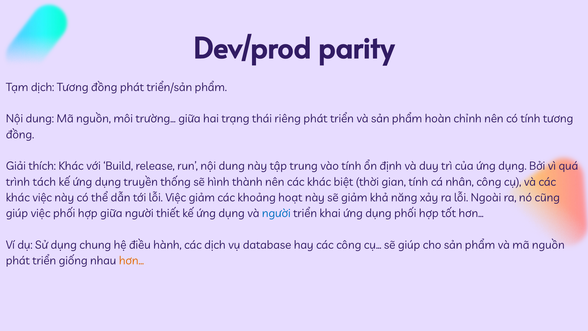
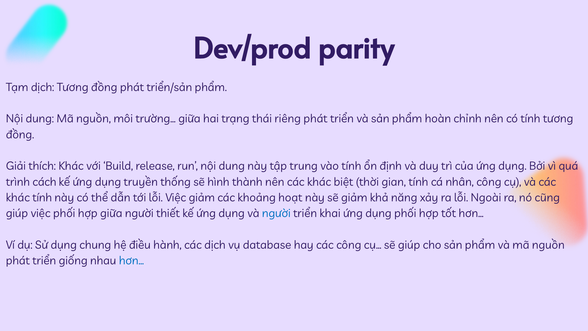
tách: tách -> cách
khác việc: việc -> tính
hơn… at (131, 261) colour: orange -> blue
